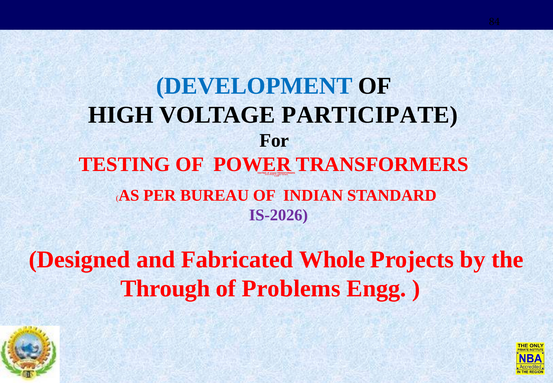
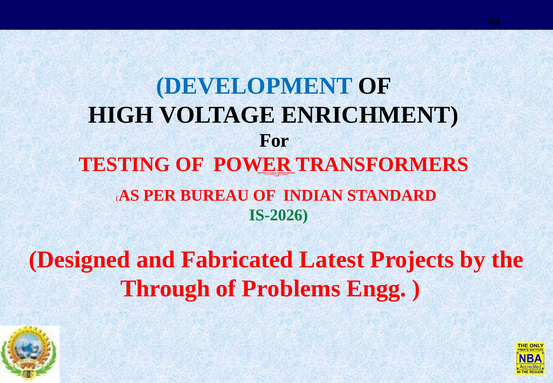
PARTICIPATE: PARTICIPATE -> ENRICHMENT
IS-2026 at (278, 215) colour: purple -> green
Whole: Whole -> Latest
